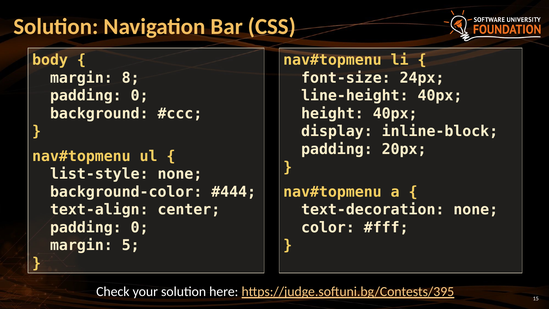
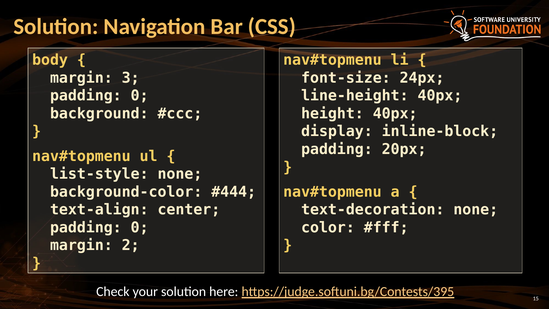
8: 8 -> 3
5: 5 -> 2
